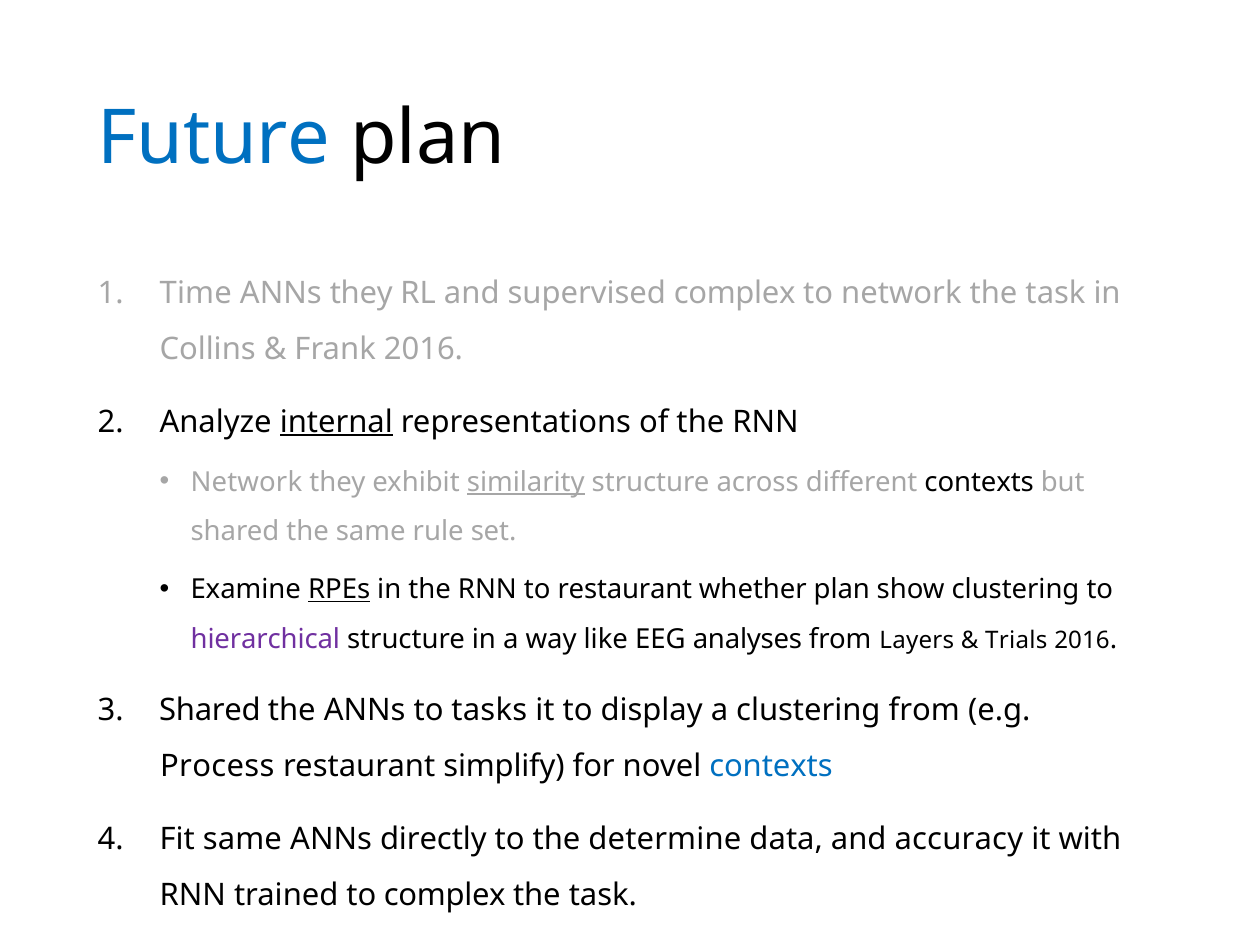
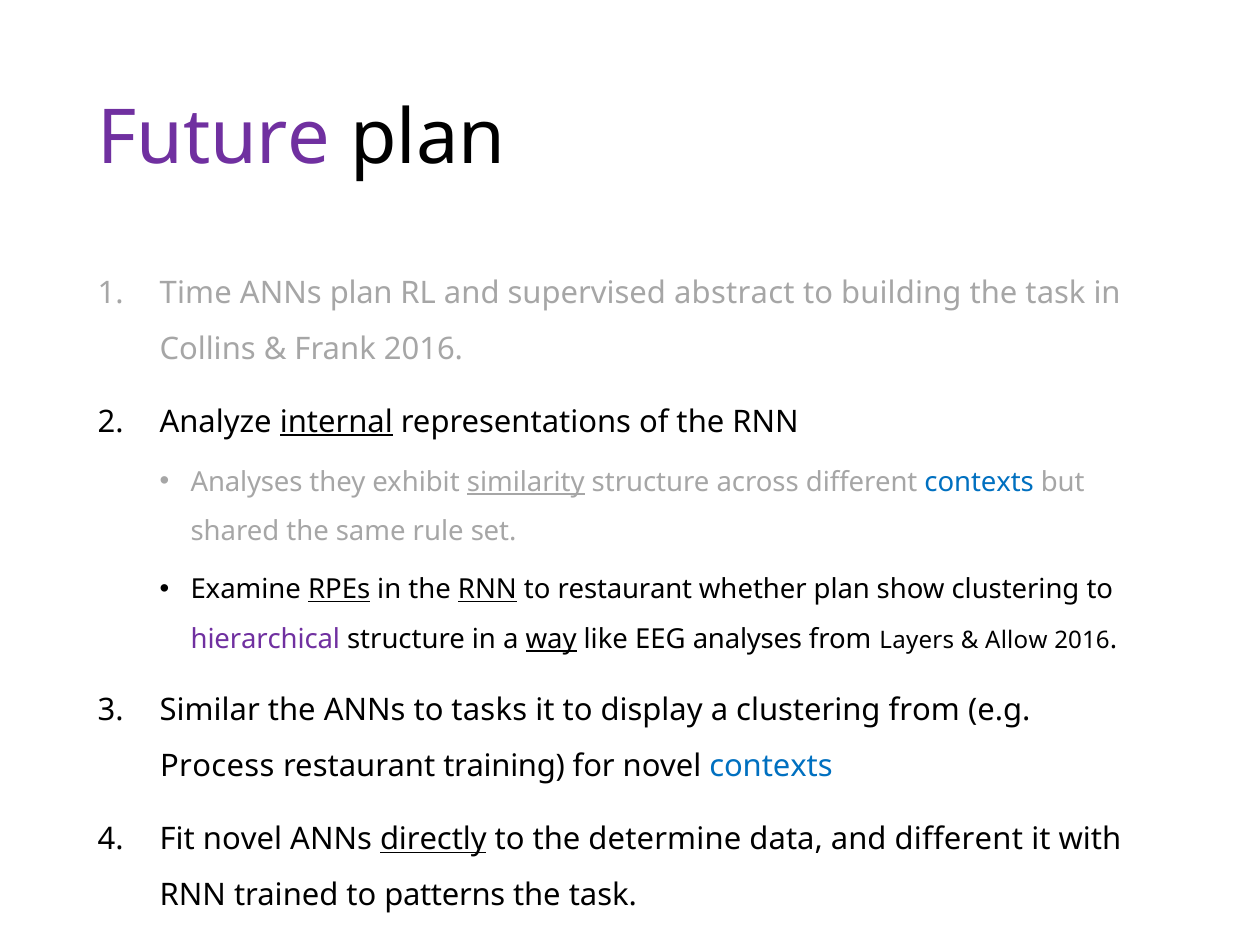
Future colour: blue -> purple
ANNs they: they -> plan
supervised complex: complex -> abstract
to network: network -> building
Network at (246, 482): Network -> Analyses
contexts at (979, 482) colour: black -> blue
RNN at (487, 590) underline: none -> present
way underline: none -> present
Trials: Trials -> Allow
Shared at (210, 710): Shared -> Similar
simplify: simplify -> training
Fit same: same -> novel
directly underline: none -> present
and accuracy: accuracy -> different
to complex: complex -> patterns
